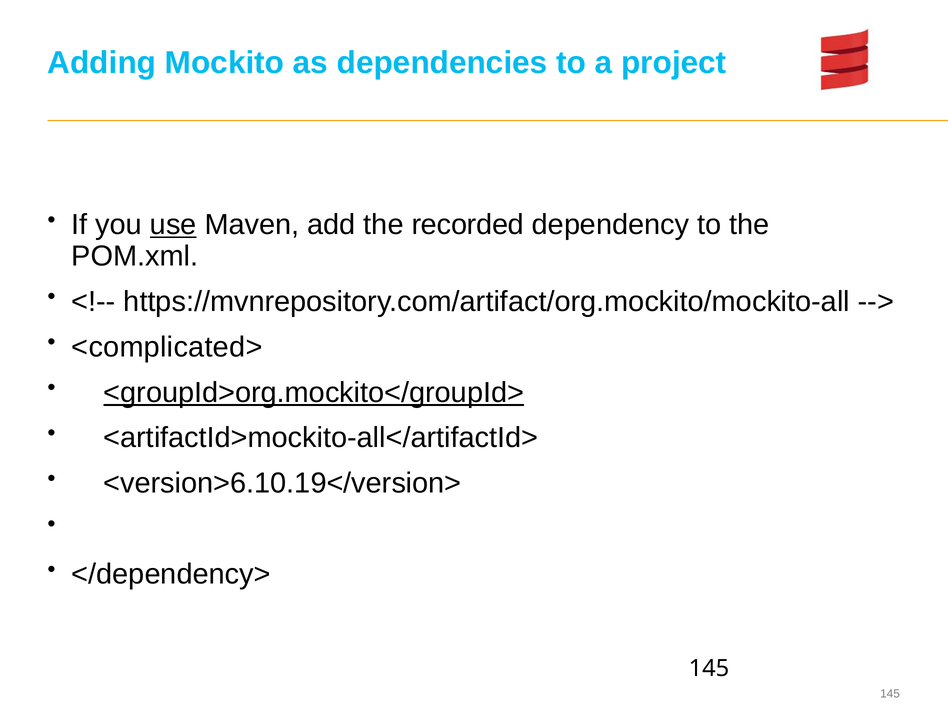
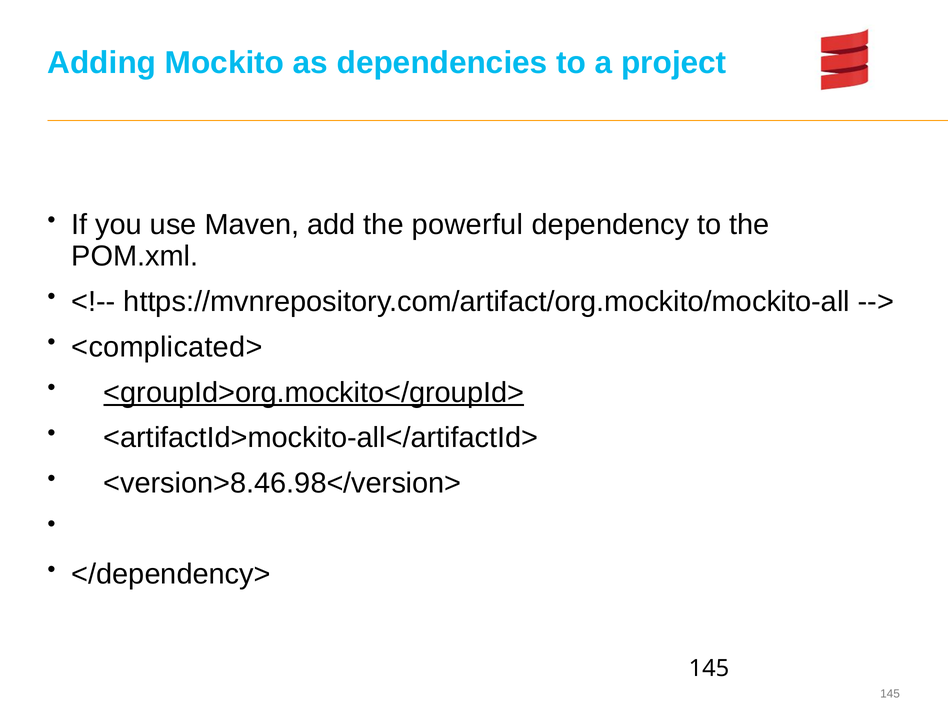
use underline: present -> none
recorded: recorded -> powerful
<version>6.10.19</version>: <version>6.10.19</version> -> <version>8.46.98</version>
